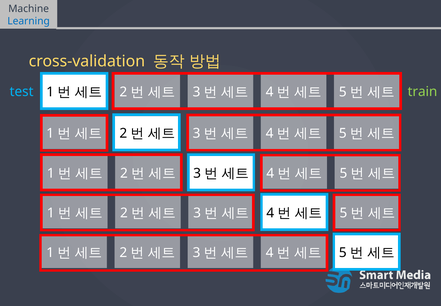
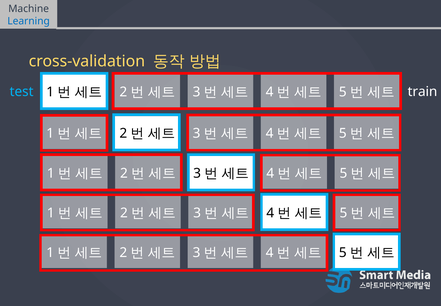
train colour: light green -> white
